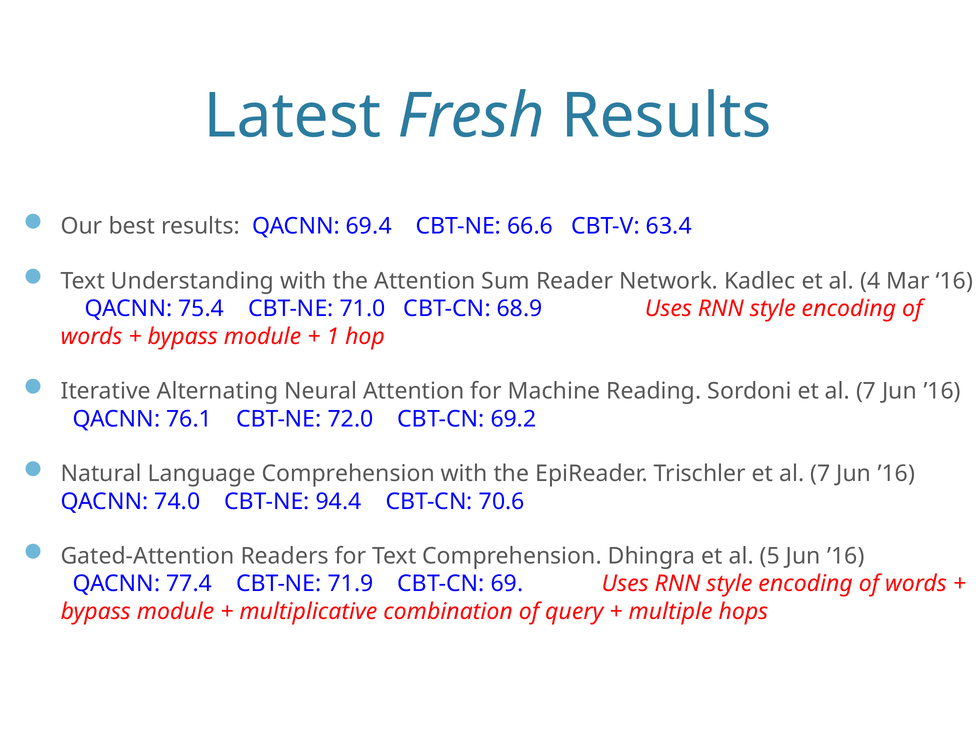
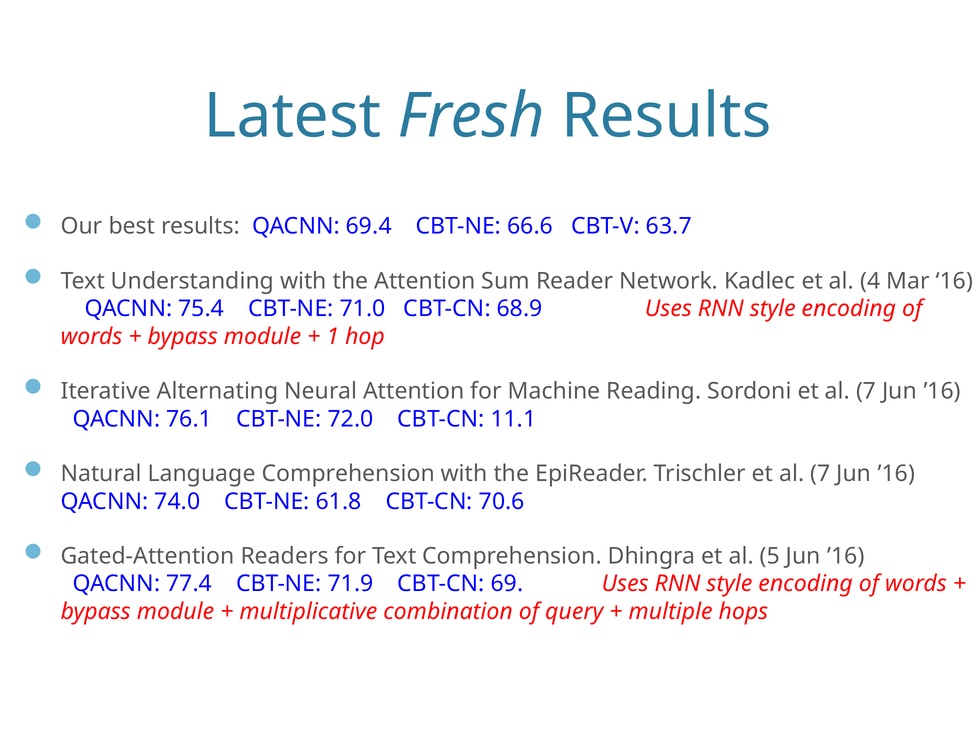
63.4: 63.4 -> 63.7
69.2: 69.2 -> 11.1
94.4: 94.4 -> 61.8
